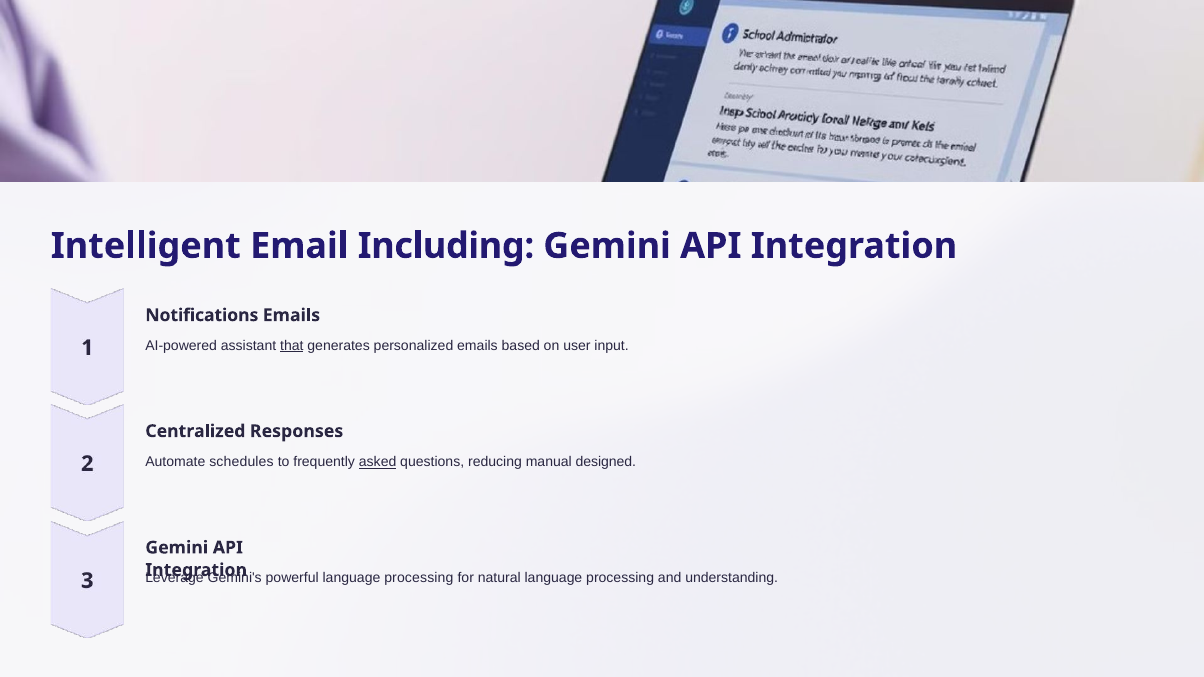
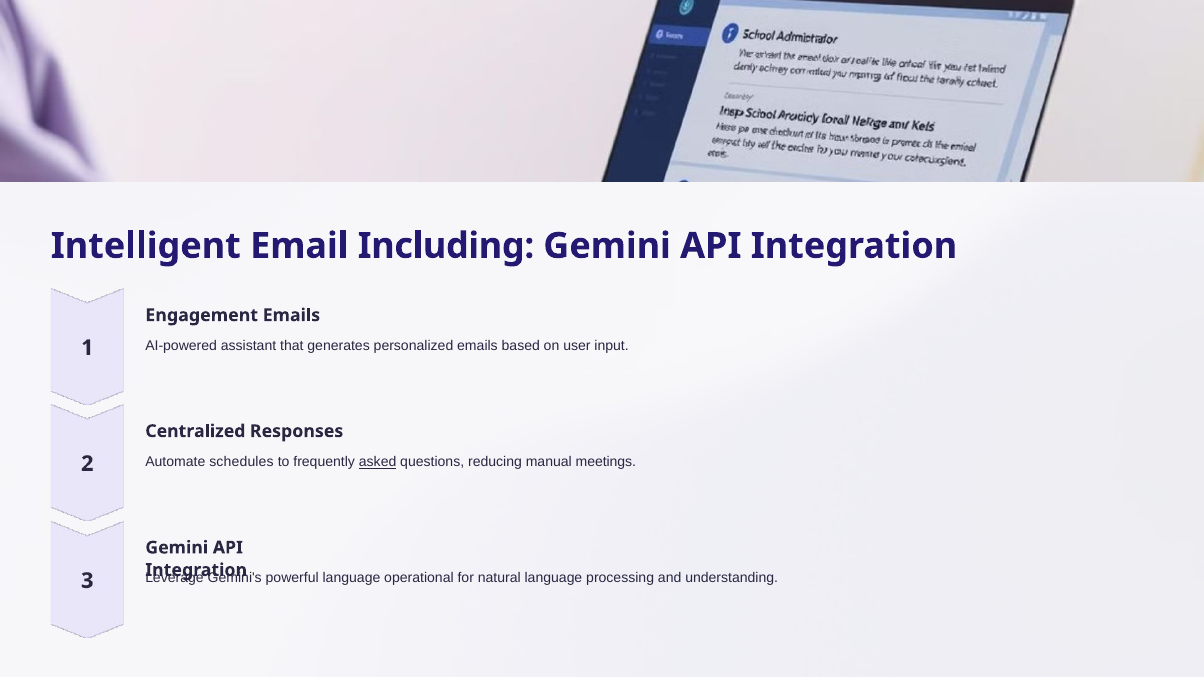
Notifications: Notifications -> Engagement
that underline: present -> none
designed: designed -> meetings
powerful language processing: processing -> operational
